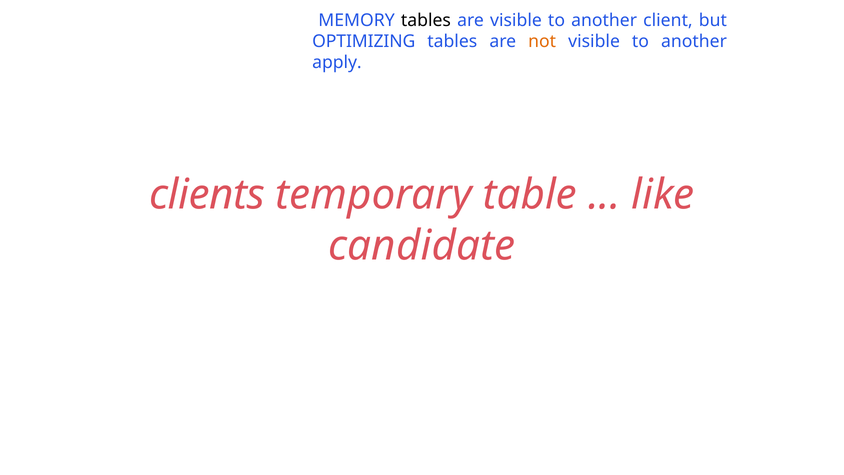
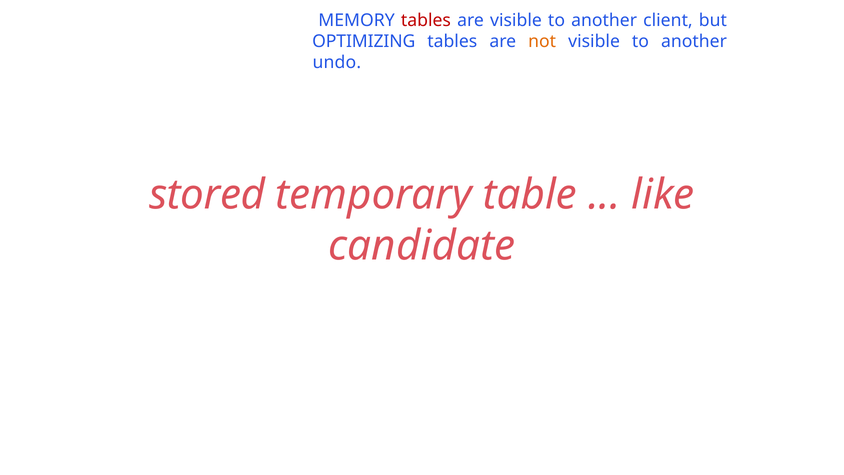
tables at (426, 20) colour: black -> red
apply: apply -> undo
clients: clients -> stored
